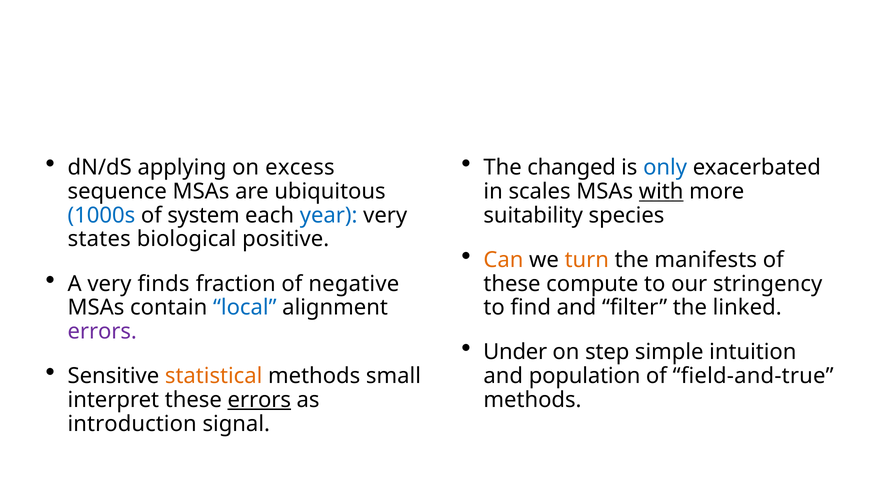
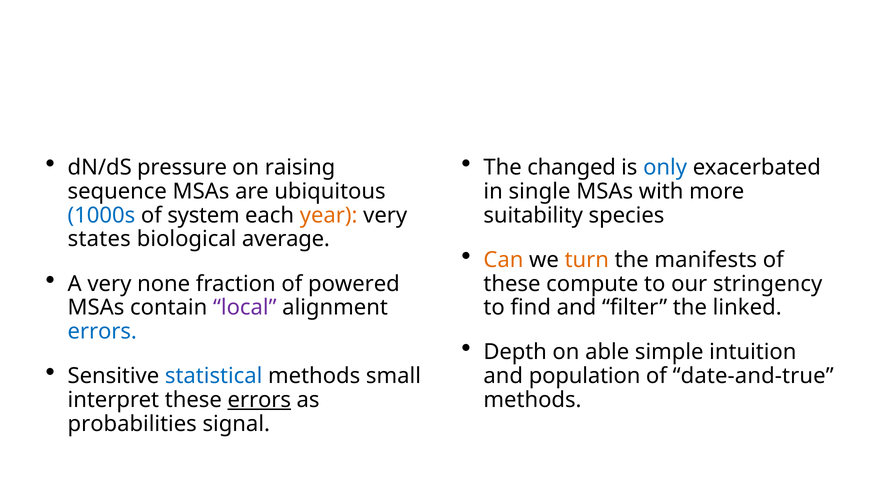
applying: applying -> pressure
excess: excess -> raising
scales: scales -> single
with underline: present -> none
year colour: blue -> orange
positive: positive -> average
finds: finds -> none
negative: negative -> powered
local colour: blue -> purple
errors at (102, 331) colour: purple -> blue
Under: Under -> Depth
step: step -> able
statistical colour: orange -> blue
field-and-true: field-and-true -> date-and-true
introduction: introduction -> probabilities
